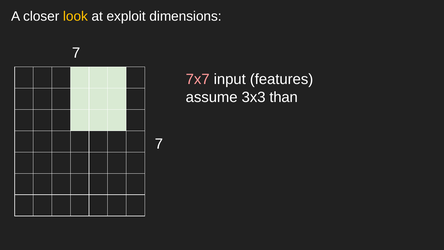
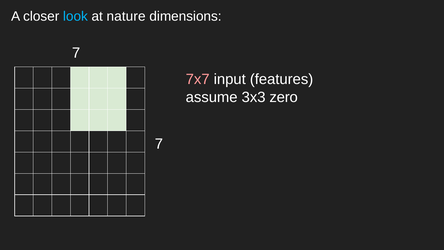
look colour: yellow -> light blue
exploit: exploit -> nature
than: than -> zero
